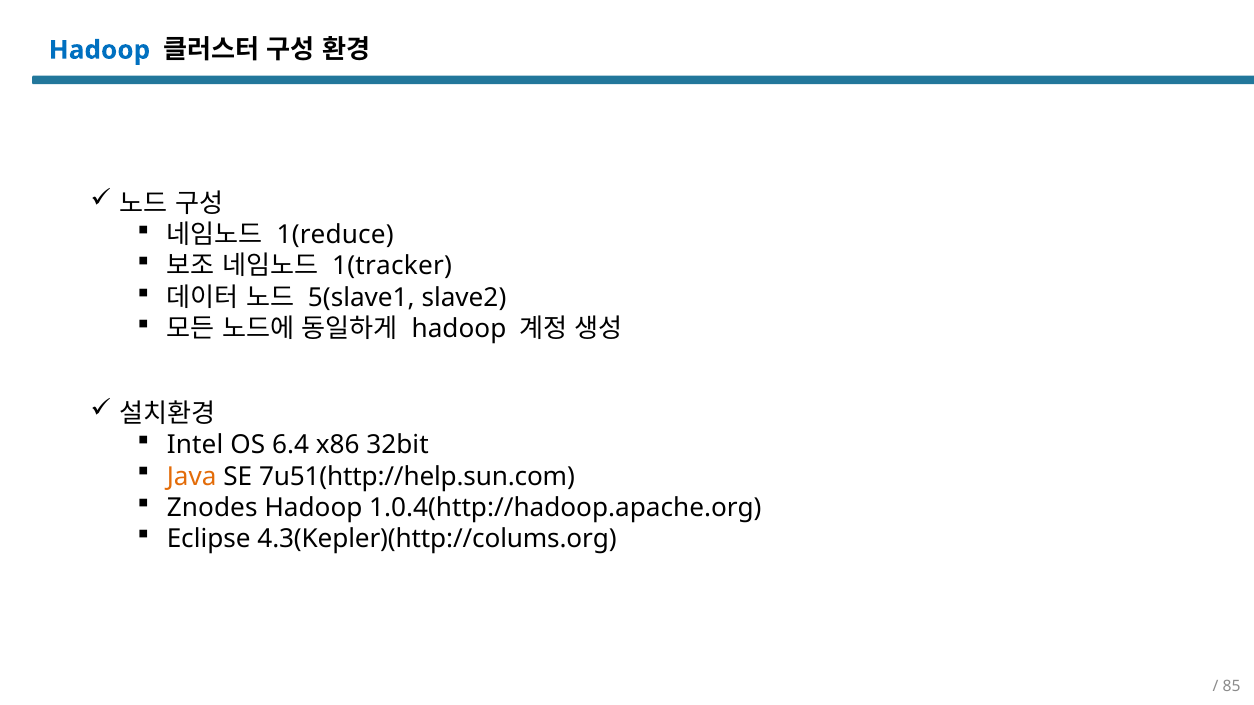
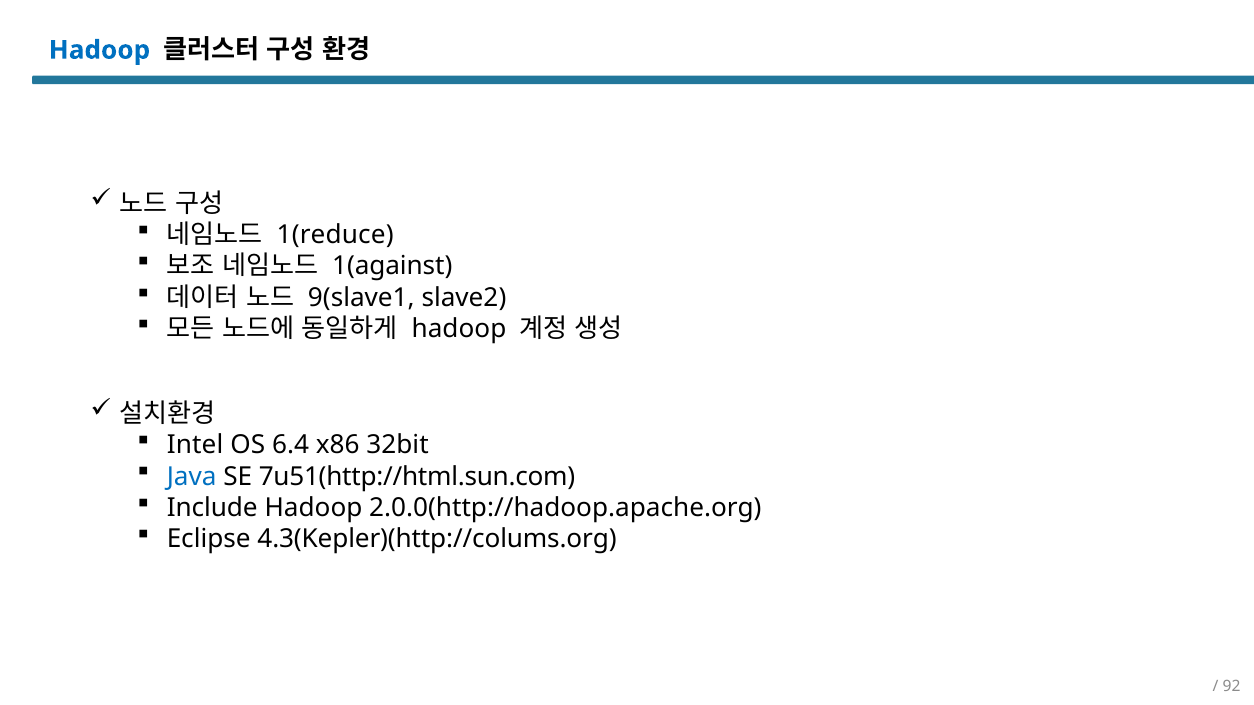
1(tracker: 1(tracker -> 1(against
5(slave1: 5(slave1 -> 9(slave1
Java colour: orange -> blue
7u51(http://help.sun.com: 7u51(http://help.sun.com -> 7u51(http://html.sun.com
Znodes: Znodes -> Include
1.0.4(http://hadoop.apache.org: 1.0.4(http://hadoop.apache.org -> 2.0.0(http://hadoop.apache.org
85: 85 -> 92
